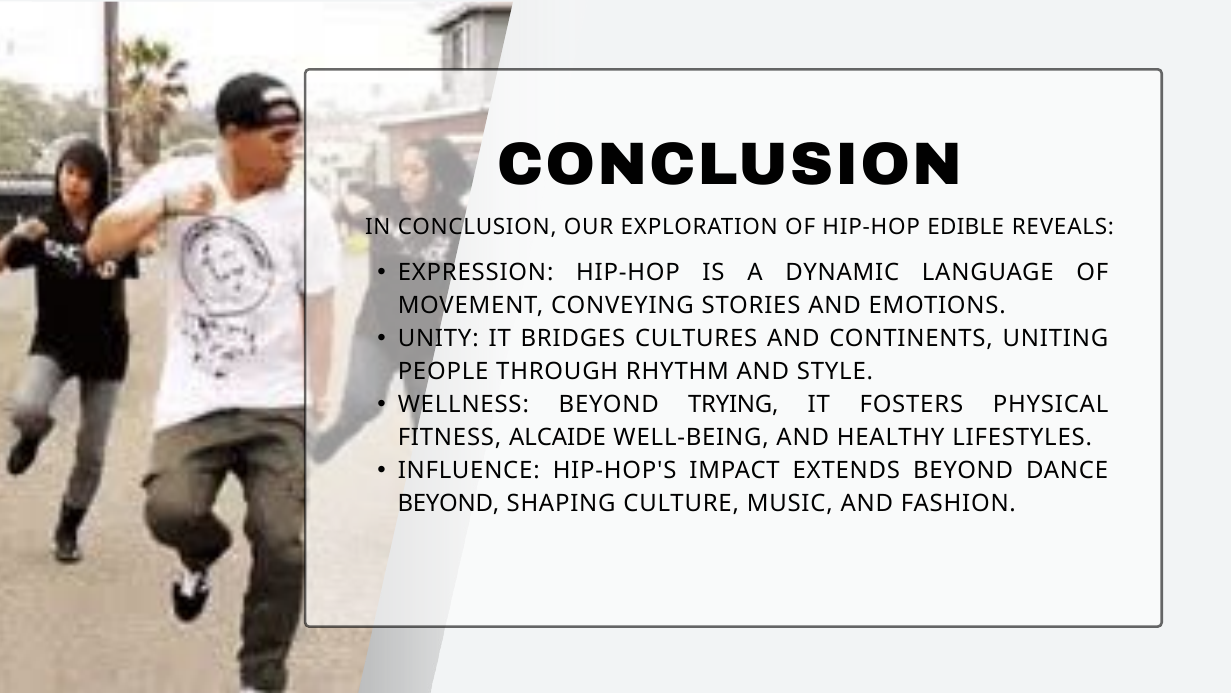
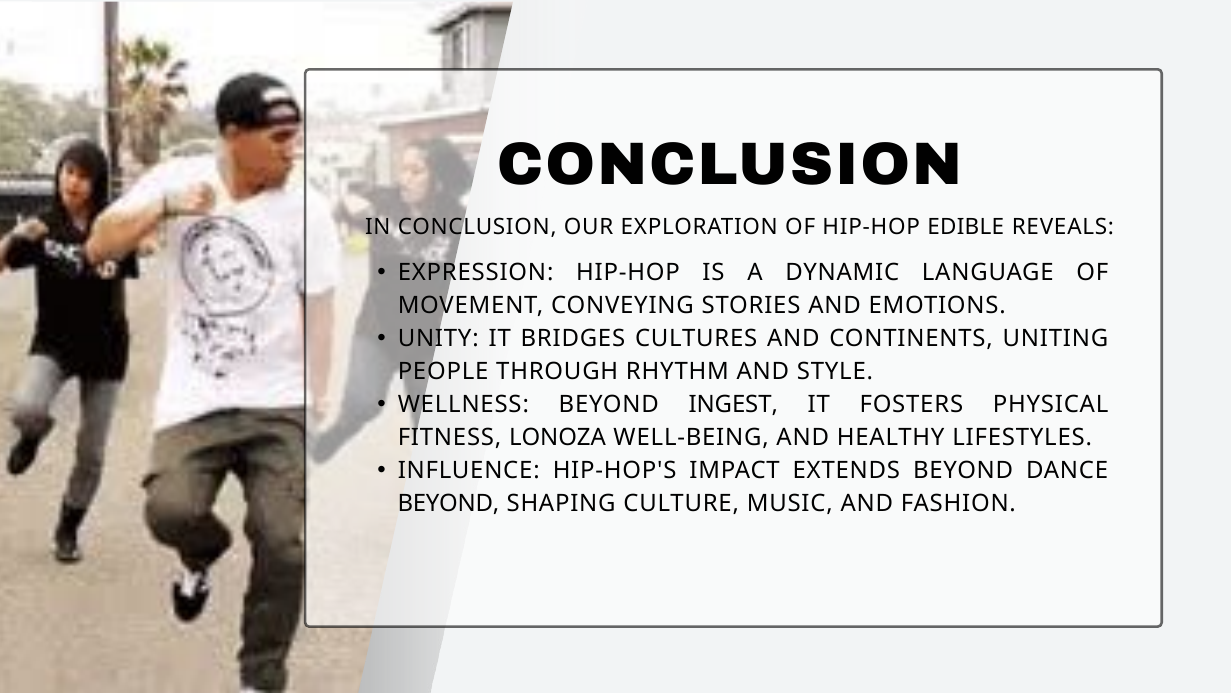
TRYING: TRYING -> INGEST
ALCAIDE: ALCAIDE -> LONOZA
